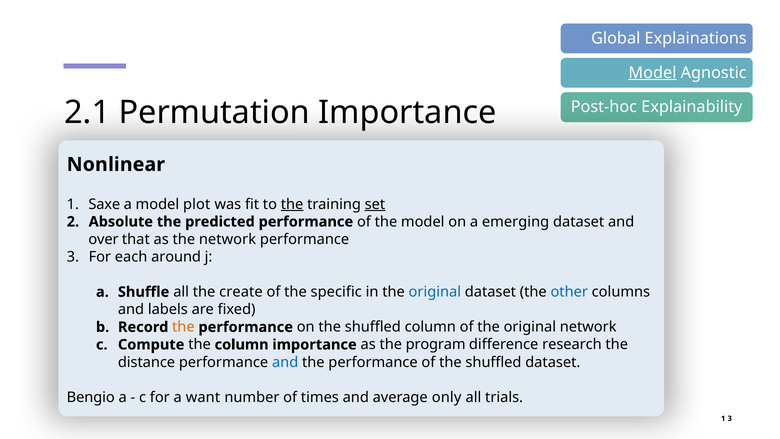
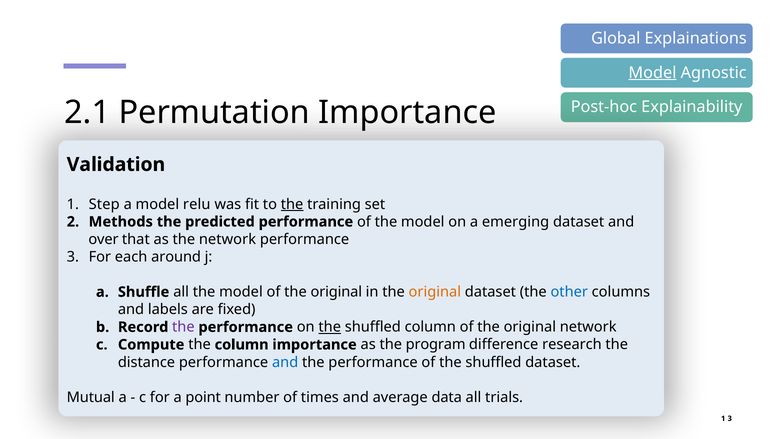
Nonlinear: Nonlinear -> Validation
Saxe: Saxe -> Step
plot: plot -> relu
set underline: present -> none
Absolute: Absolute -> Methods
all the create: create -> model
specific at (336, 292): specific -> original
original at (435, 292) colour: blue -> orange
the at (183, 327) colour: orange -> purple
the at (330, 327) underline: none -> present
Bengio: Bengio -> Mutual
want: want -> point
only: only -> data
